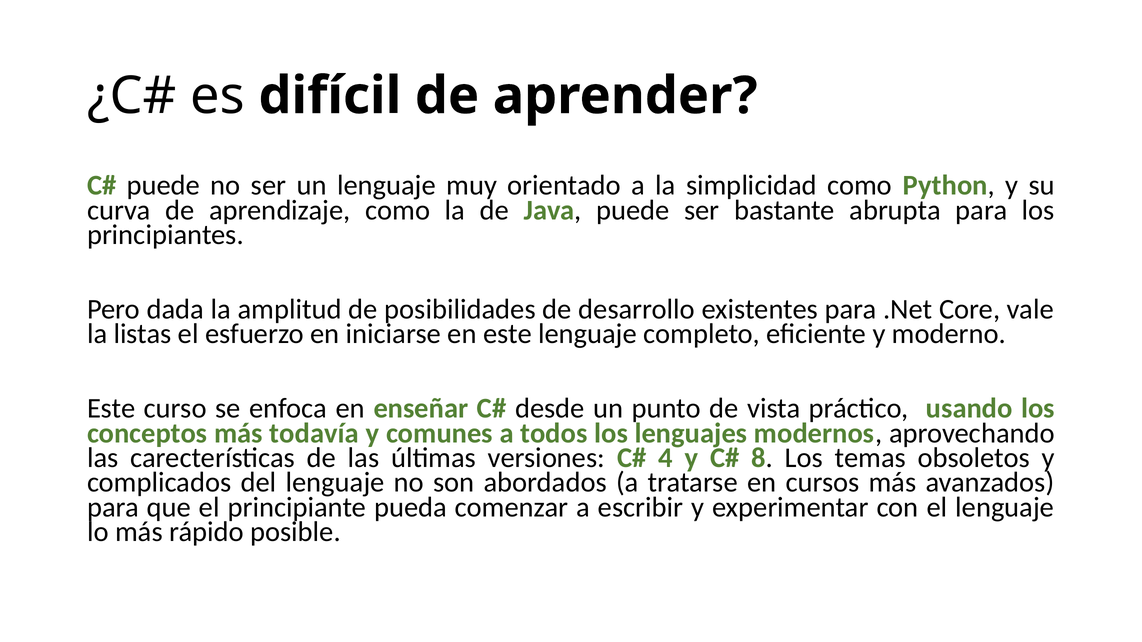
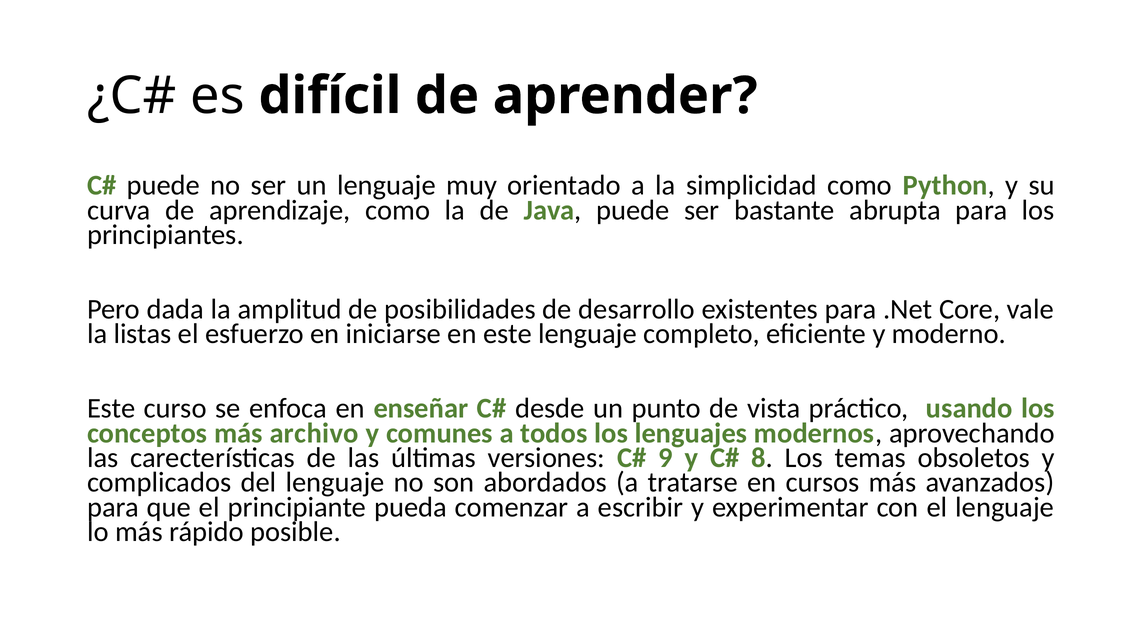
todavía: todavía -> archivo
4: 4 -> 9
